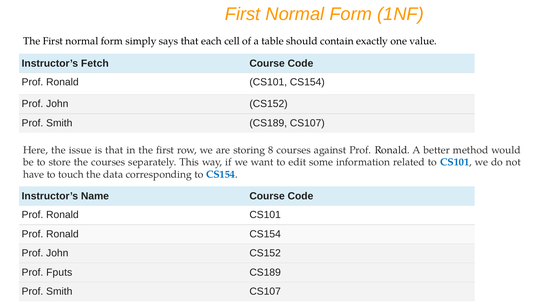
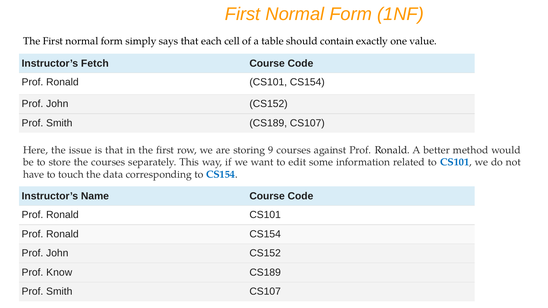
8: 8 -> 9
Fputs: Fputs -> Know
